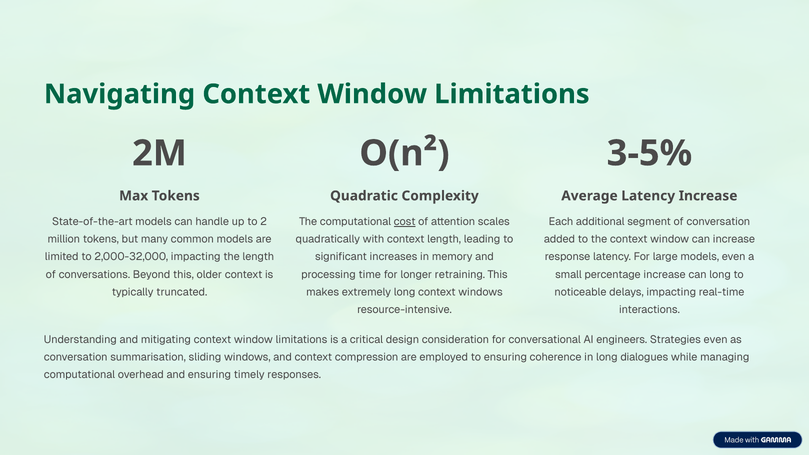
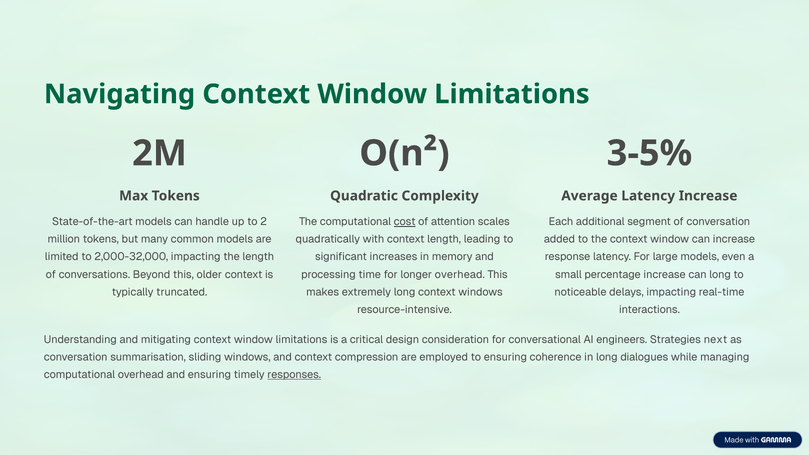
longer retraining: retraining -> overhead
Strategies even: even -> next
responses underline: none -> present
